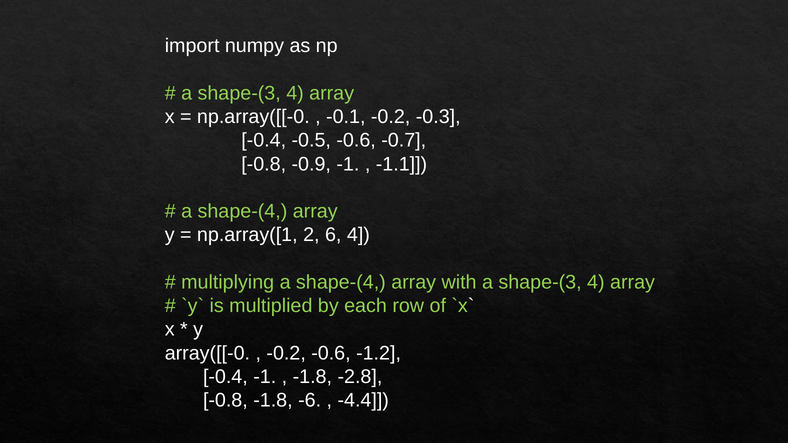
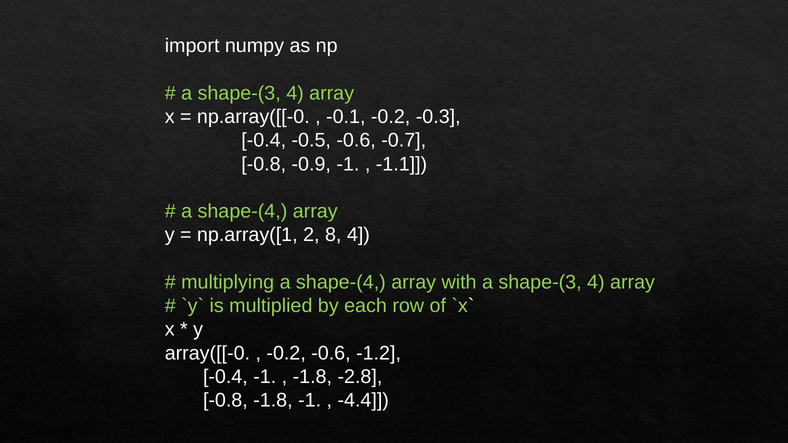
6: 6 -> 8
-1.8 -6: -6 -> -1
